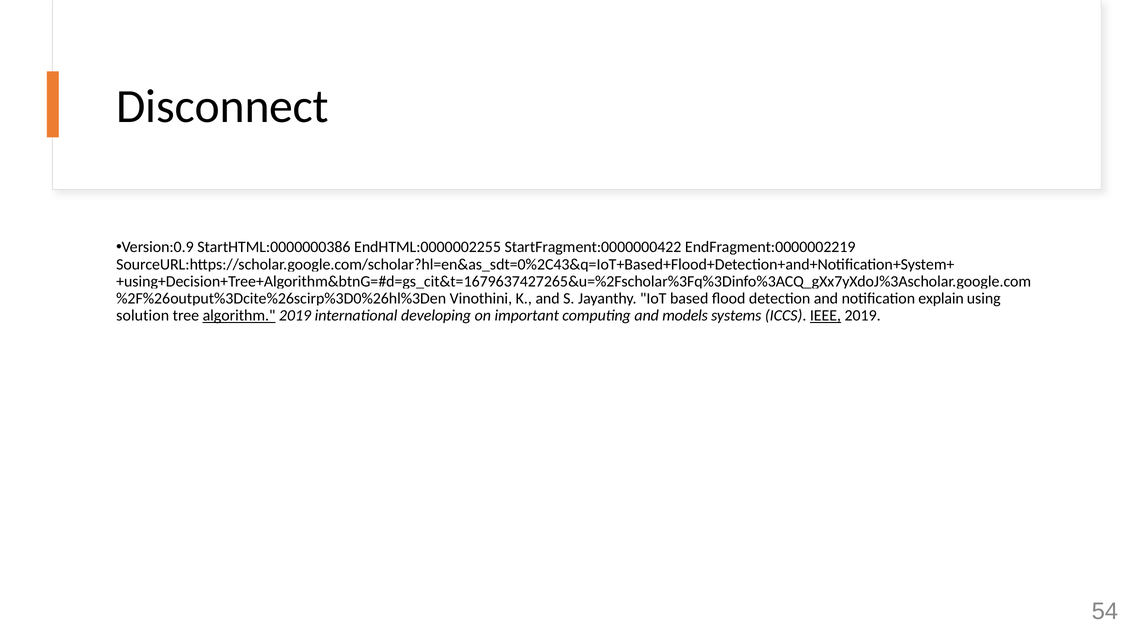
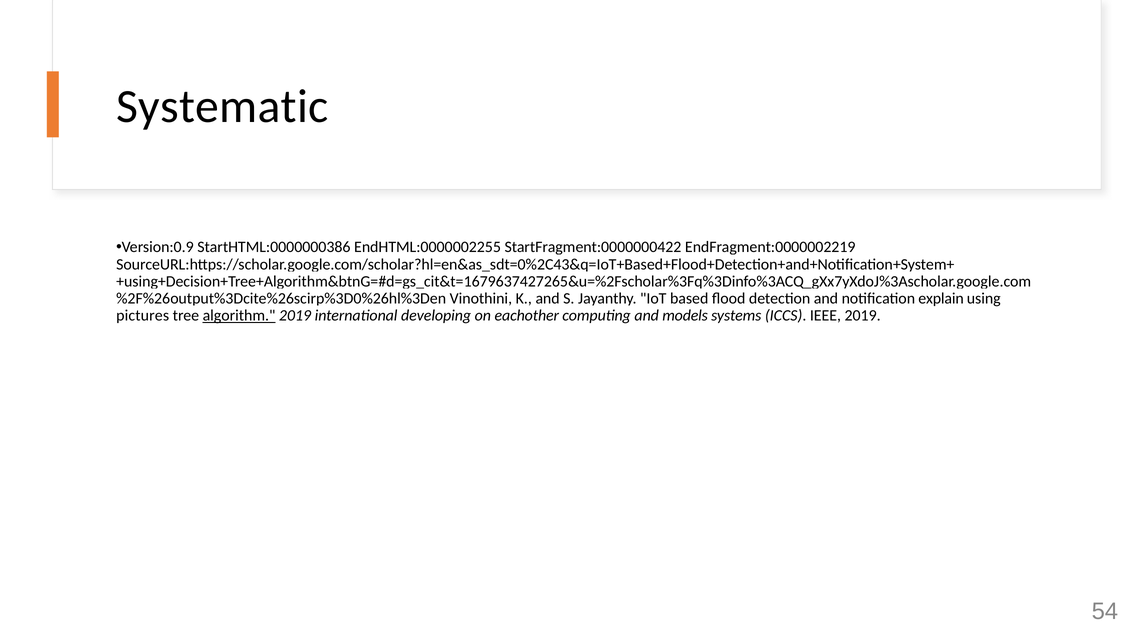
Disconnect: Disconnect -> Systematic
solution: solution -> pictures
important: important -> eachother
IEEE underline: present -> none
